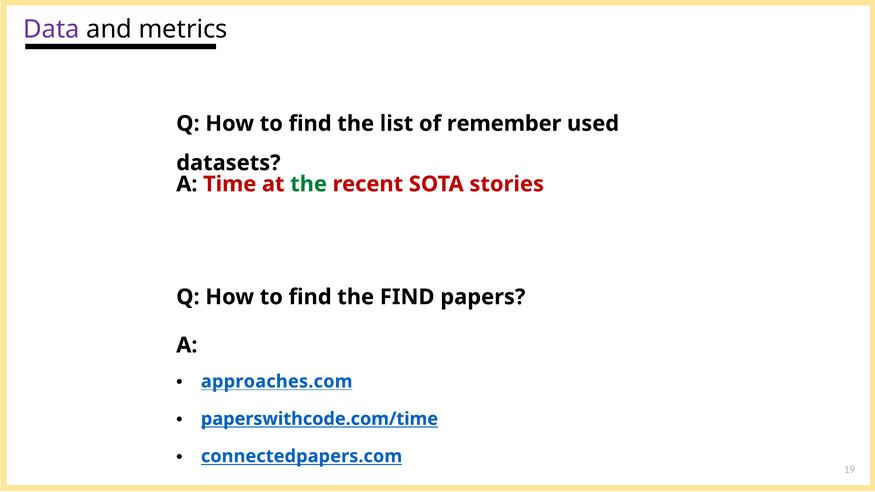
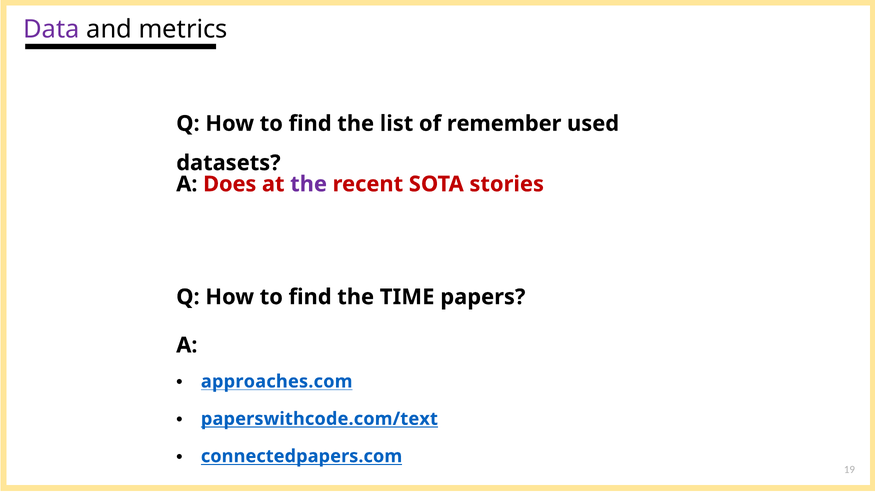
Time: Time -> Does
the at (309, 184) colour: green -> purple
the FIND: FIND -> TIME
paperswithcode.com/time: paperswithcode.com/time -> paperswithcode.com/text
